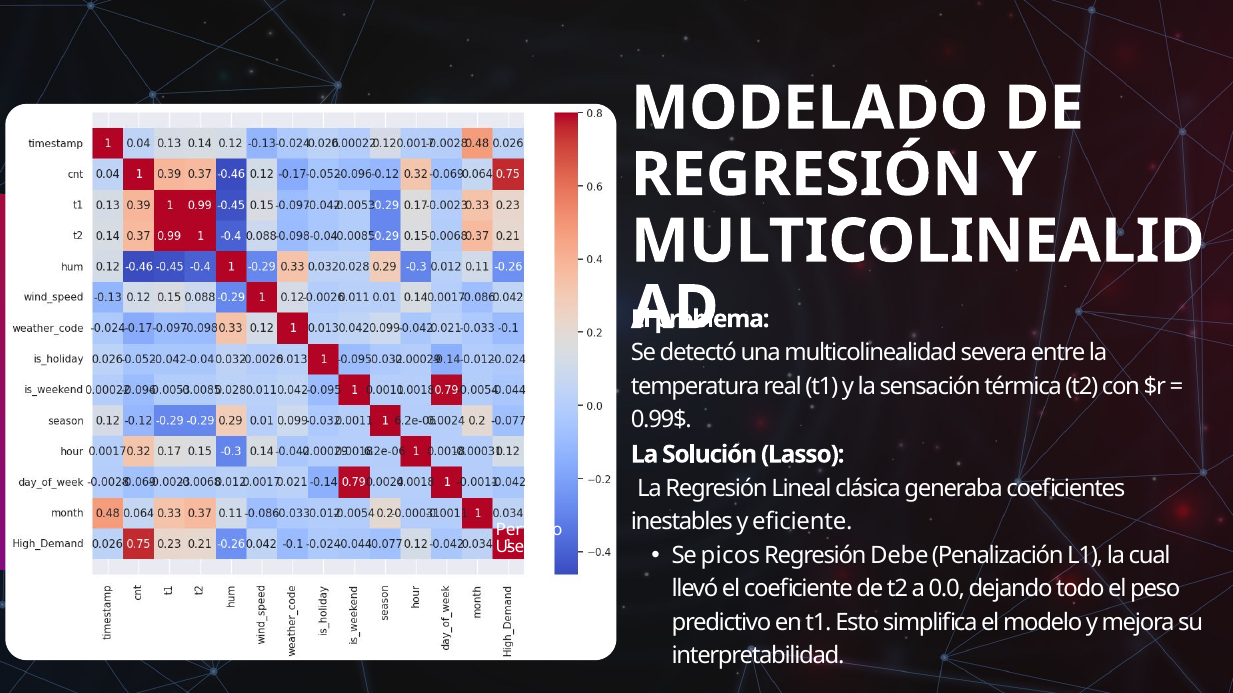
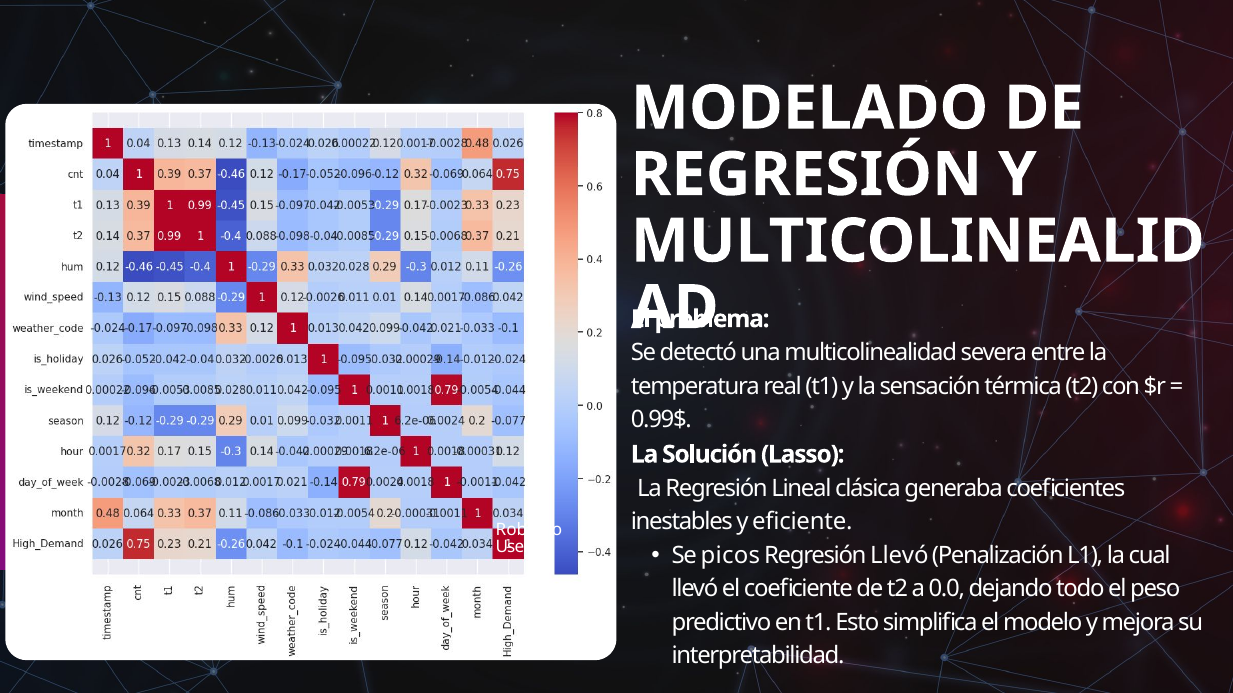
Perfecto: Perfecto -> Robusto
Regresión Debe: Debe -> Llevó
